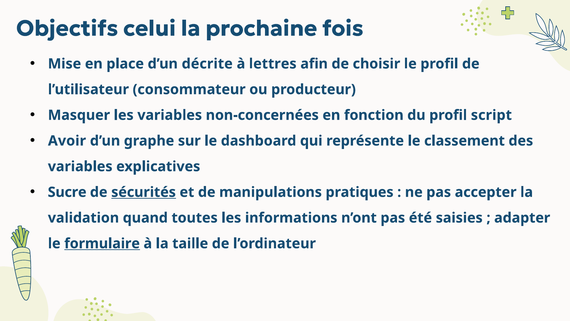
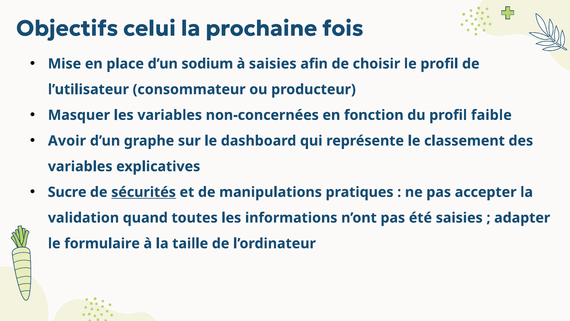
décrite: décrite -> sodium
à lettres: lettres -> saisies
script: script -> faible
formulaire underline: present -> none
